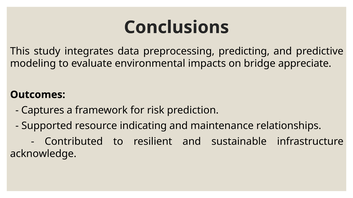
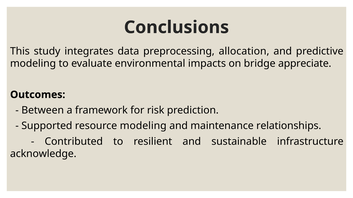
predicting: predicting -> allocation
Captures: Captures -> Between
resource indicating: indicating -> modeling
